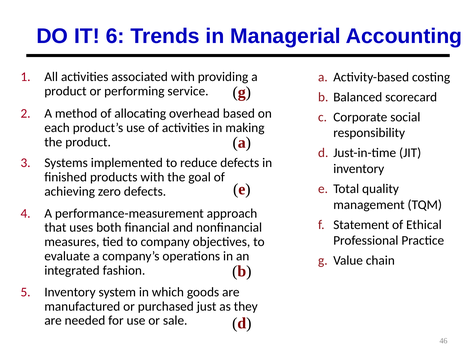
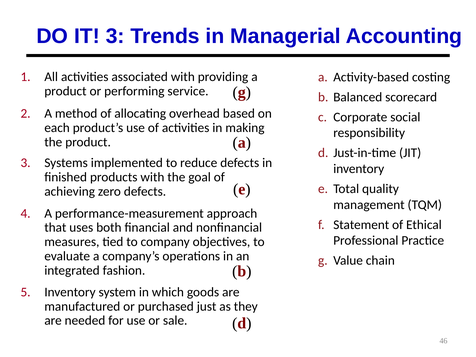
IT 6: 6 -> 3
